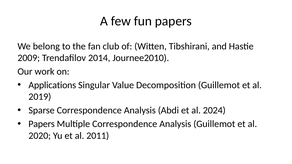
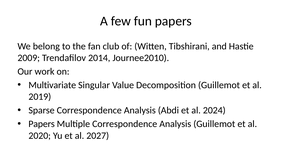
Applications: Applications -> Multivariate
2011: 2011 -> 2027
